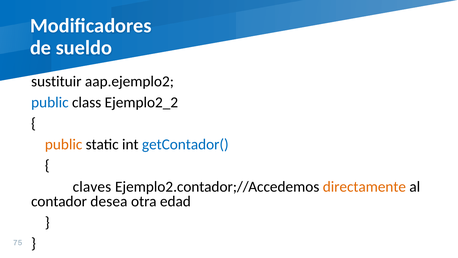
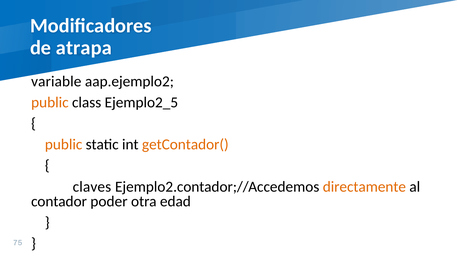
sueldo: sueldo -> atrapa
sustituir: sustituir -> variable
public at (50, 102) colour: blue -> orange
Ejemplo2_2: Ejemplo2_2 -> Ejemplo2_5
getContador( colour: blue -> orange
desea: desea -> poder
